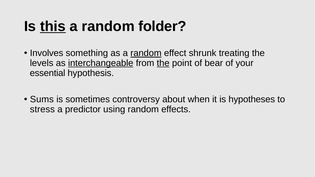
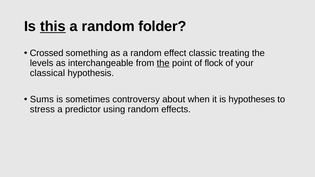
Involves: Involves -> Crossed
random at (146, 53) underline: present -> none
shrunk: shrunk -> classic
interchangeable underline: present -> none
bear: bear -> flock
essential: essential -> classical
